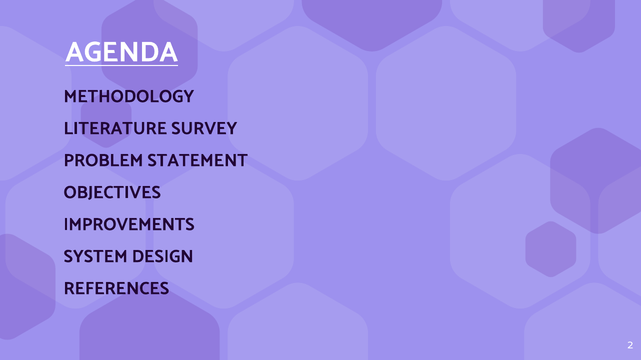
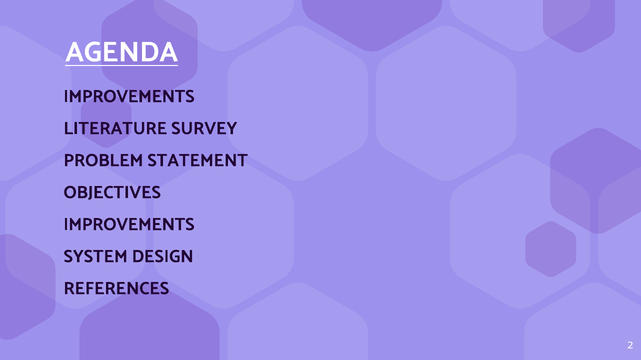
METHODOLOGY at (129, 96): METHODOLOGY -> IMPROVEMENTS
